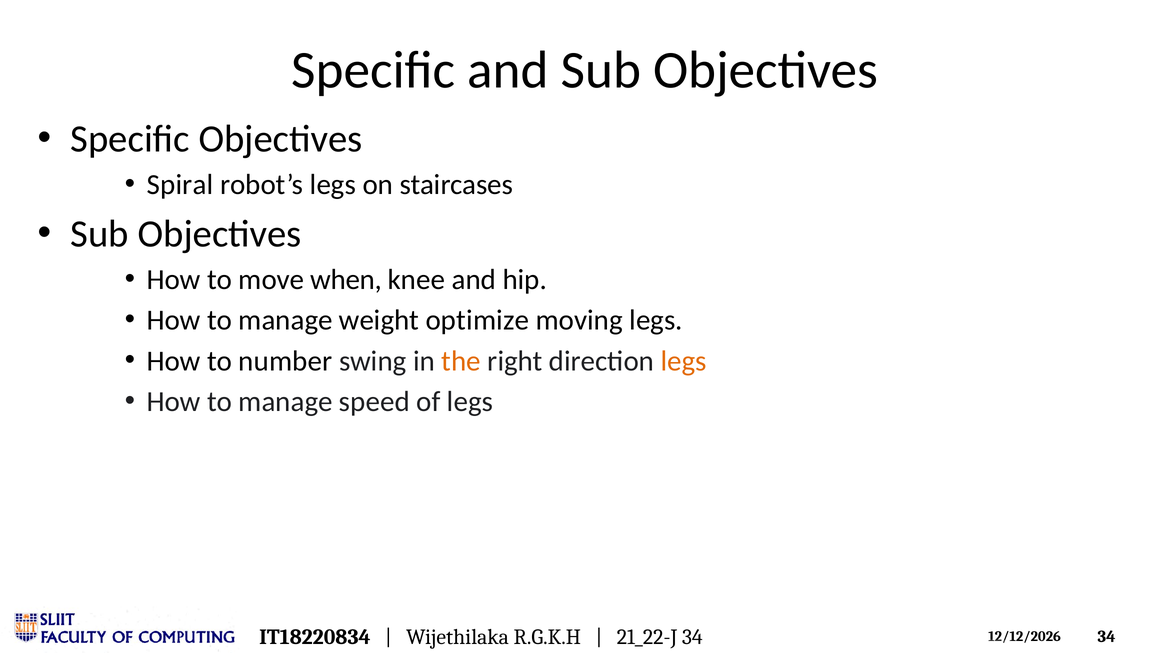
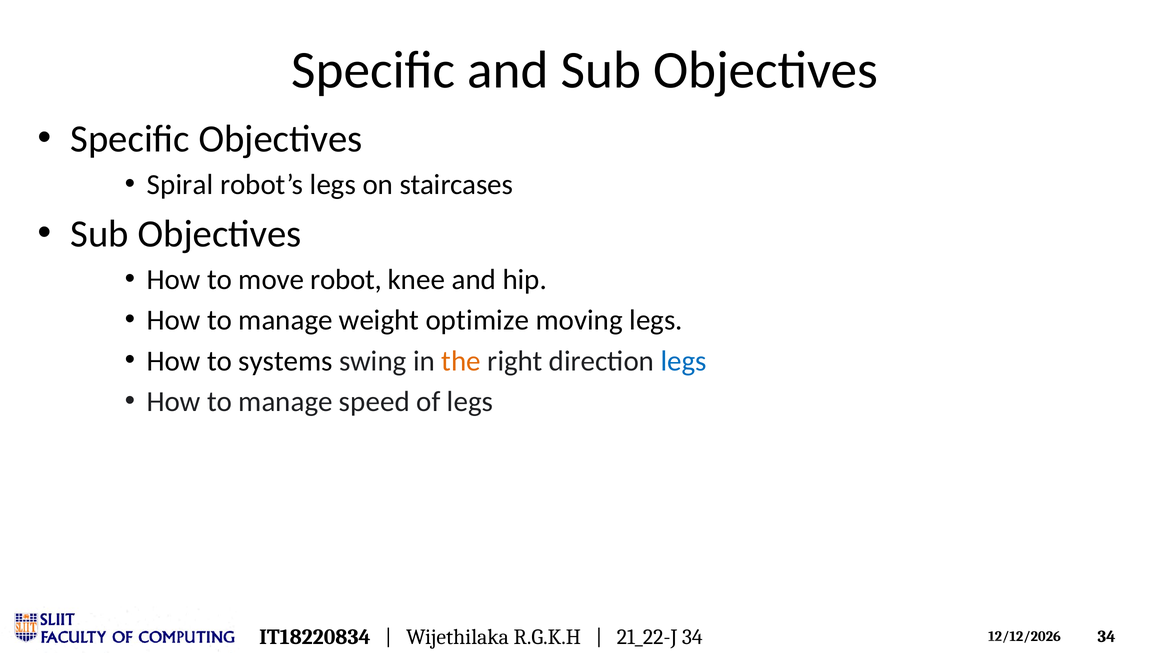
when: when -> robot
number: number -> systems
legs at (684, 361) colour: orange -> blue
